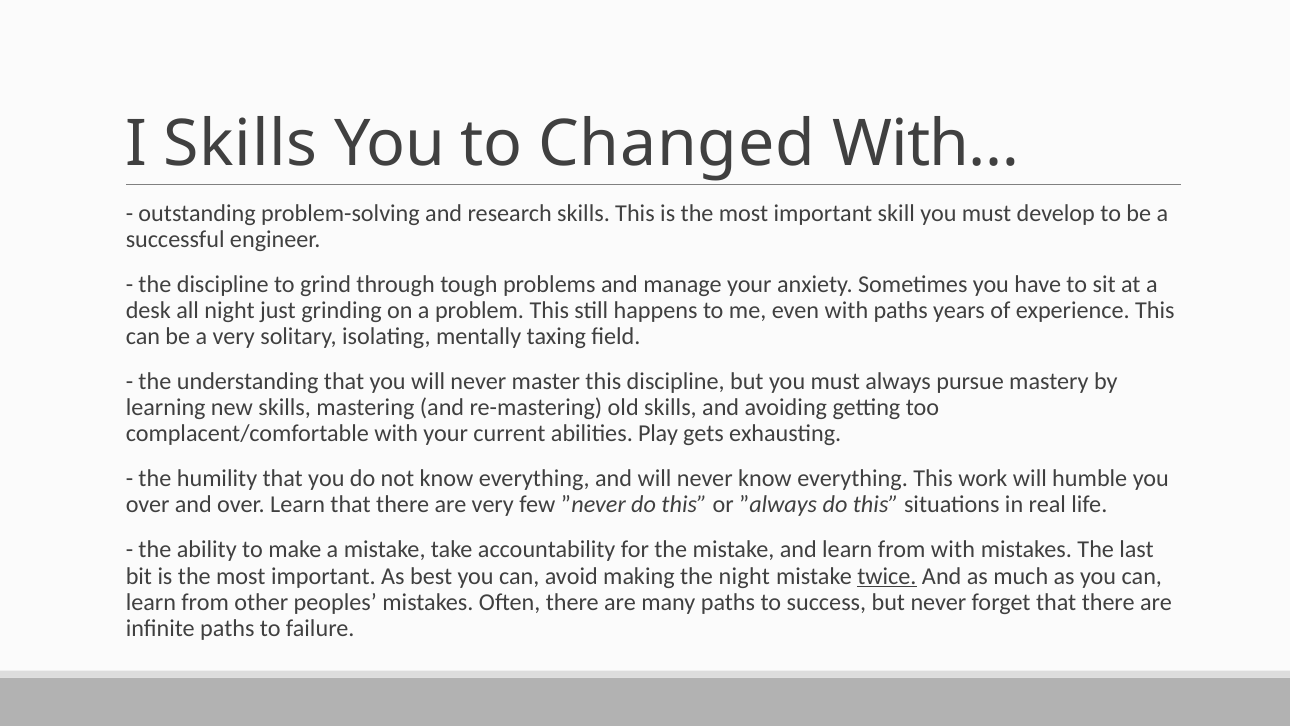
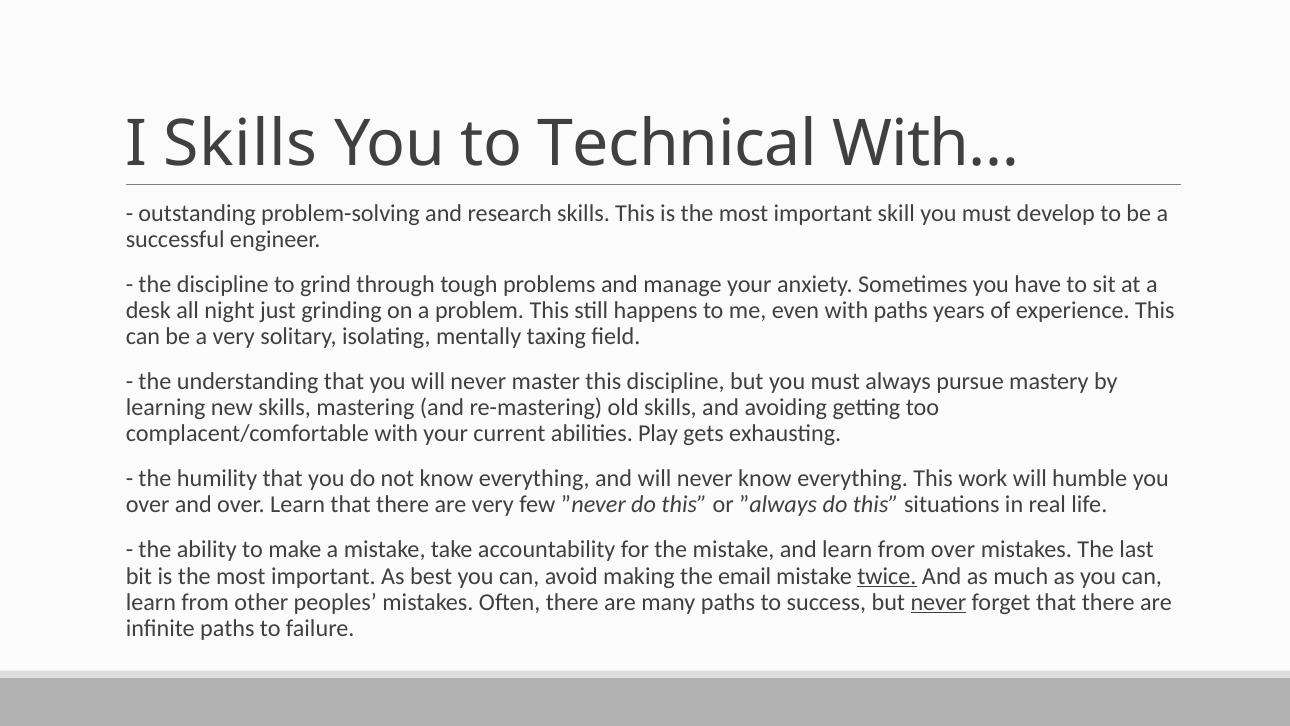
Changed: Changed -> Technical
from with: with -> over
the night: night -> email
never at (938, 602) underline: none -> present
